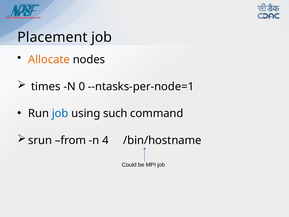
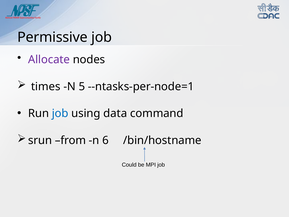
Placement: Placement -> Permissive
Allocate colour: orange -> purple
0: 0 -> 5
such: such -> data
4: 4 -> 6
